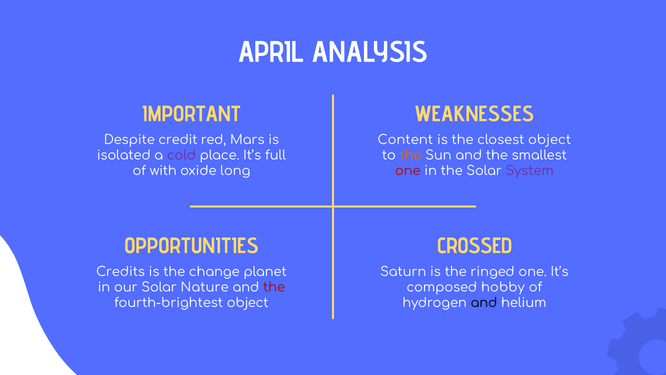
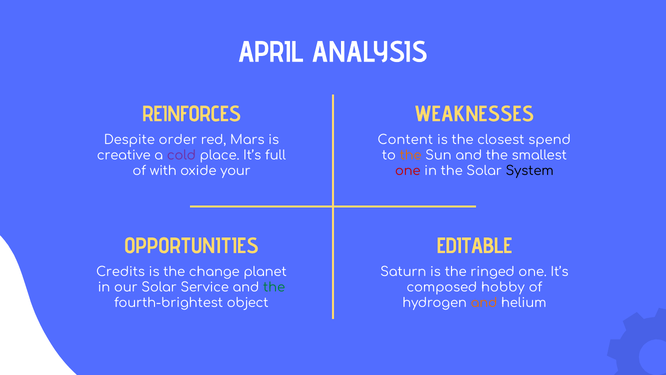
IMPORTANT: IMPORTANT -> REINFORCES
credit: credit -> order
closest object: object -> spend
isolated: isolated -> creative
long: long -> your
System colour: purple -> black
CROSSED: CROSSED -> EDITABLE
Nature: Nature -> Service
the at (274, 287) colour: red -> green
and at (484, 303) colour: black -> orange
